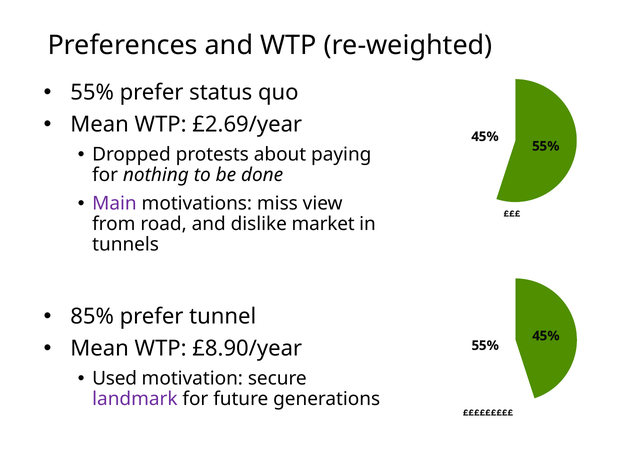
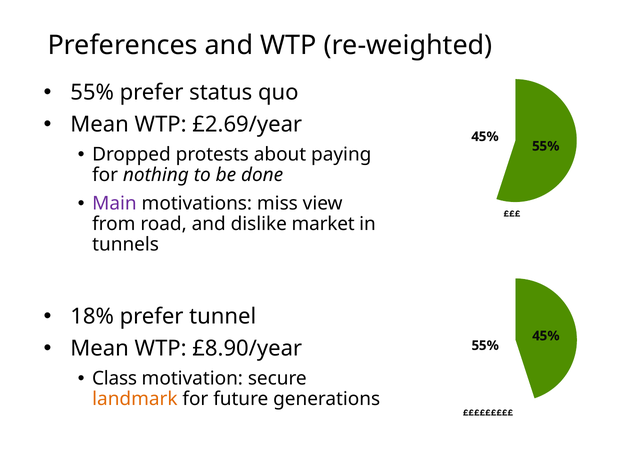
85%: 85% -> 18%
Used: Used -> Class
landmark colour: purple -> orange
